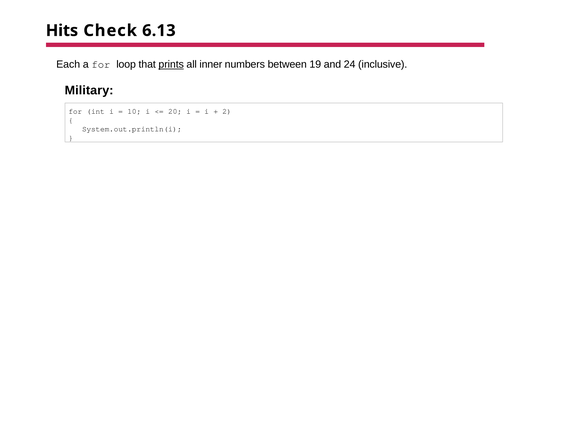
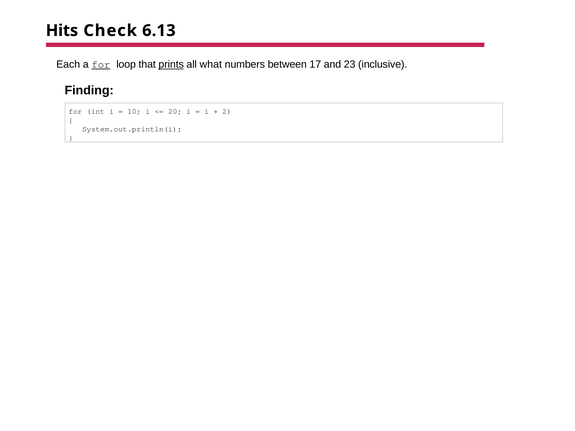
for at (101, 64) underline: none -> present
inner: inner -> what
19: 19 -> 17
24: 24 -> 23
Military: Military -> Finding
